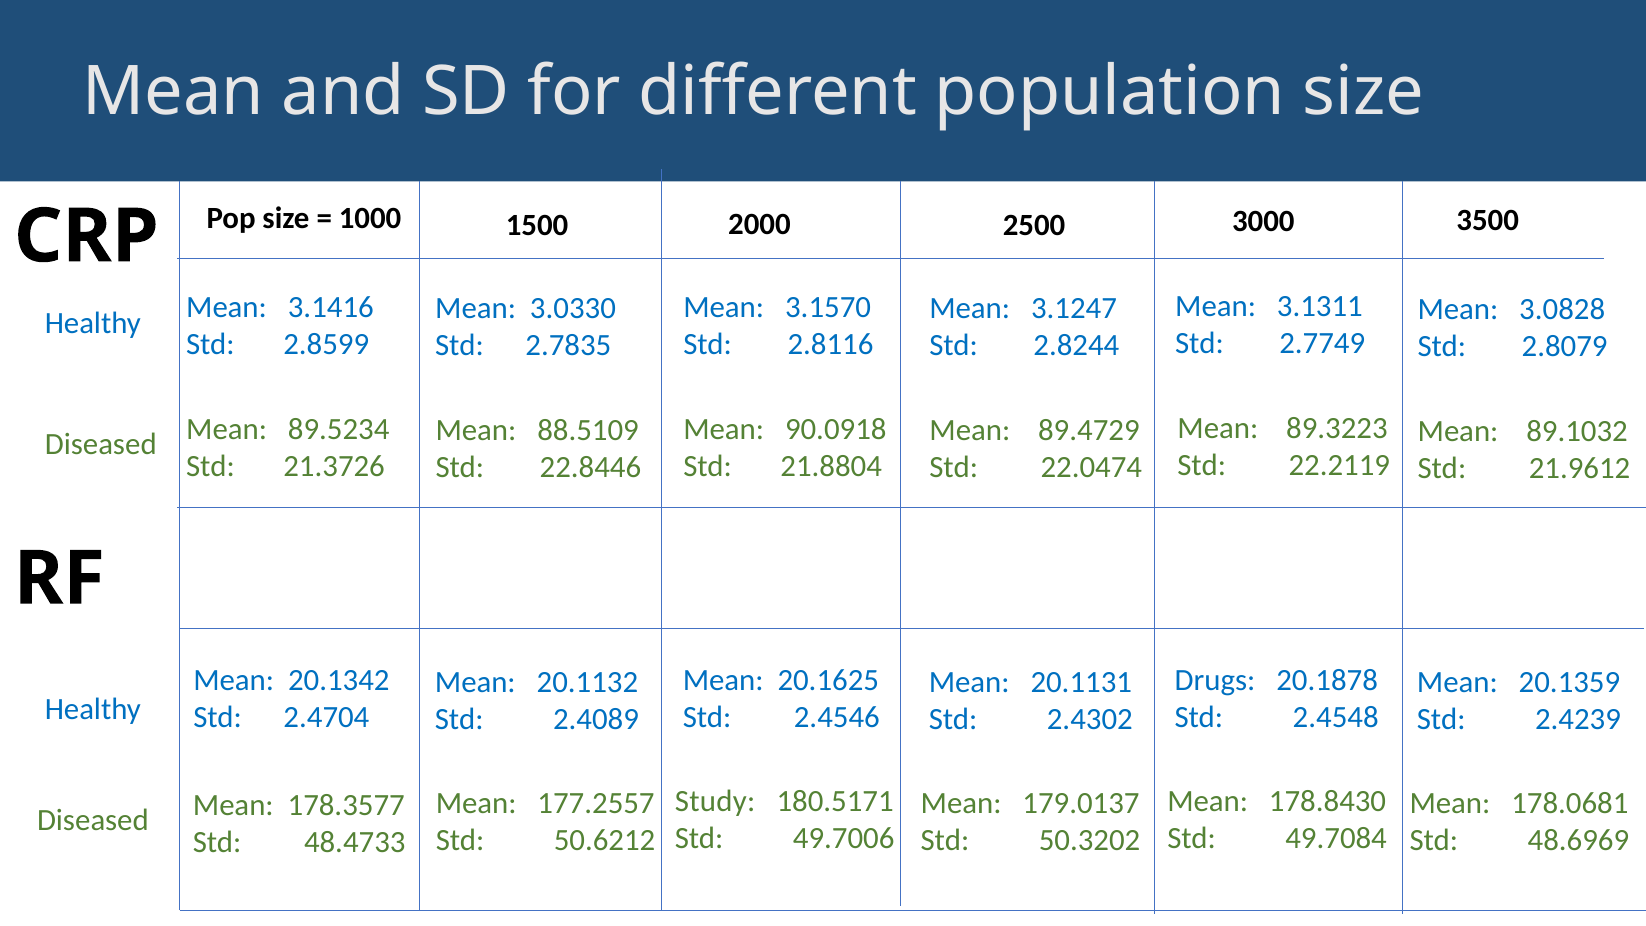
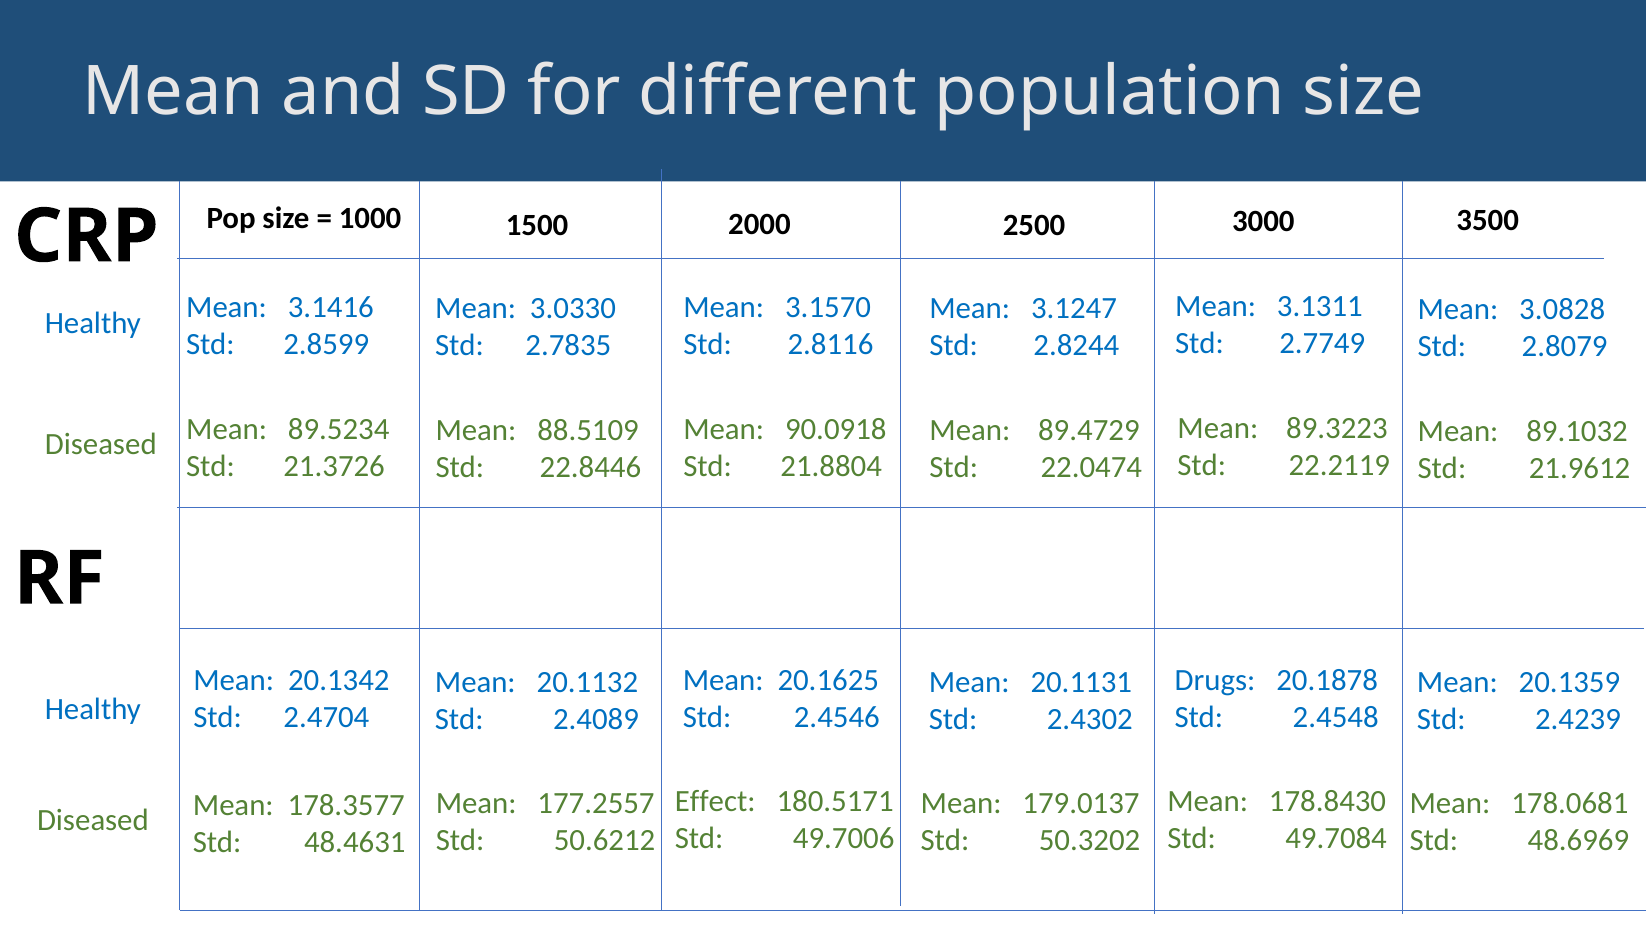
Study: Study -> Effect
48.4733: 48.4733 -> 48.4631
